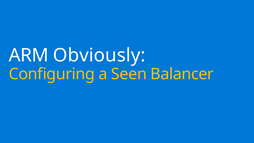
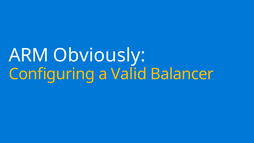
Seen: Seen -> Valid
